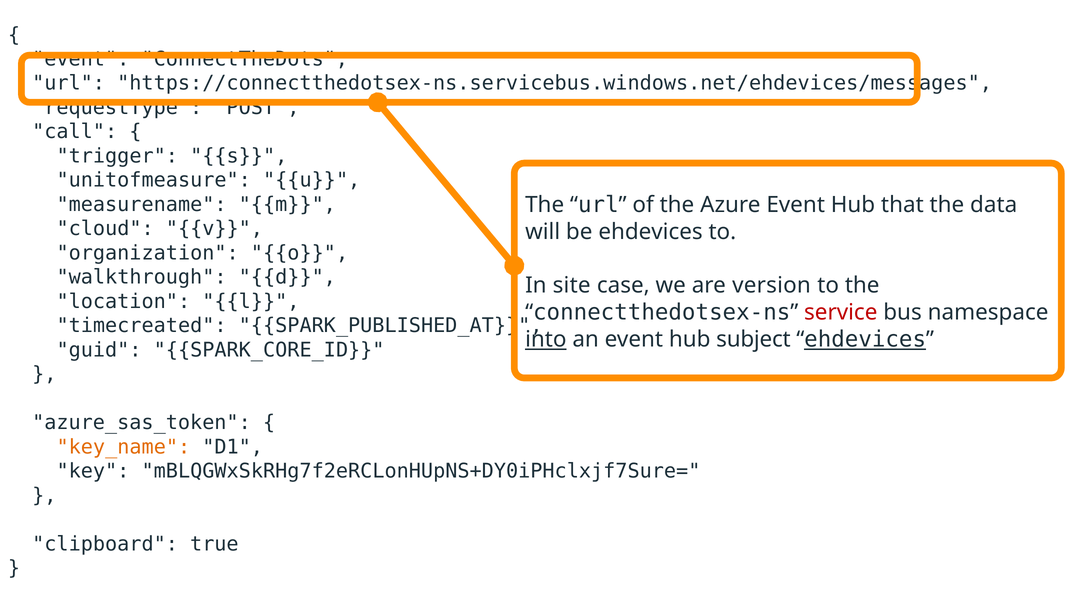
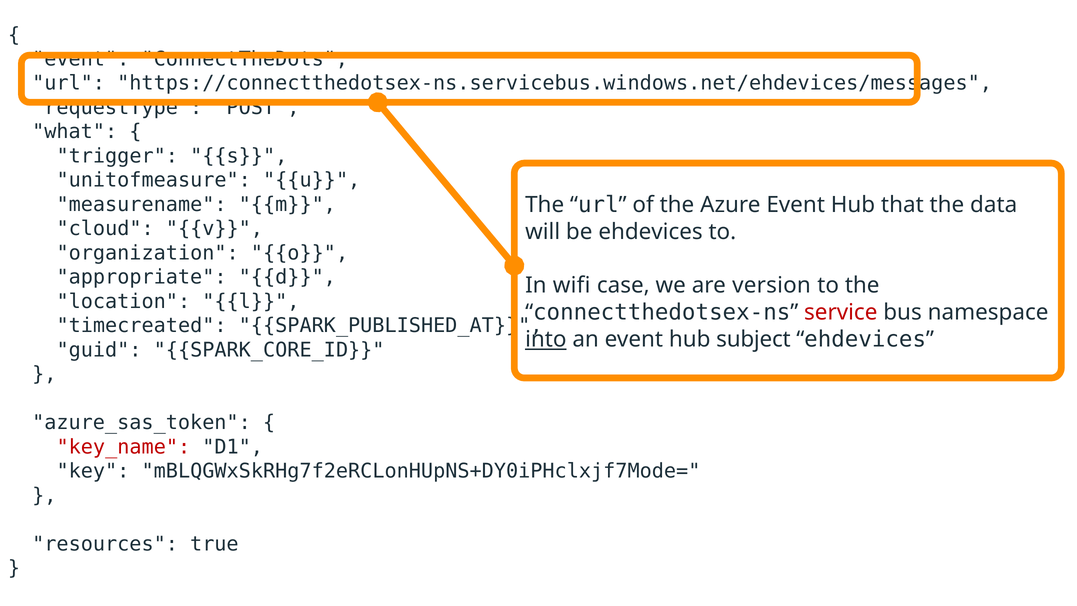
call: call -> what
walkthrough: walkthrough -> appropriate
site: site -> wifi
ehdevices at (865, 339) underline: present -> none
key_name colour: orange -> red
mBLQGWxSkRHg7f2eRCLonHUpNS+DY0iPHclxjf7Sure=: mBLQGWxSkRHg7f2eRCLonHUpNS+DY0iPHclxjf7Sure= -> mBLQGWxSkRHg7f2eRCLonHUpNS+DY0iPHclxjf7Mode=
clipboard: clipboard -> resources
